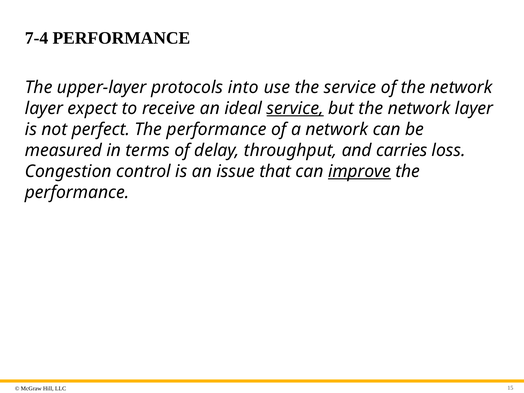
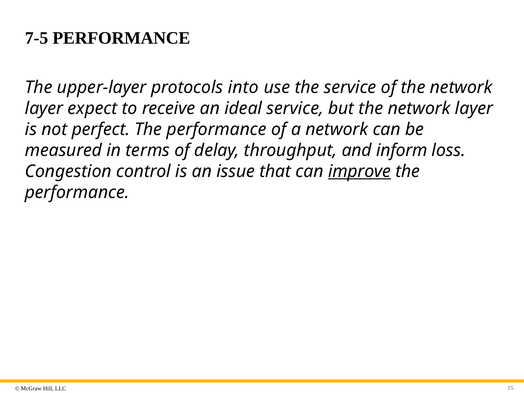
7-4: 7-4 -> 7-5
service at (295, 108) underline: present -> none
carries: carries -> inform
